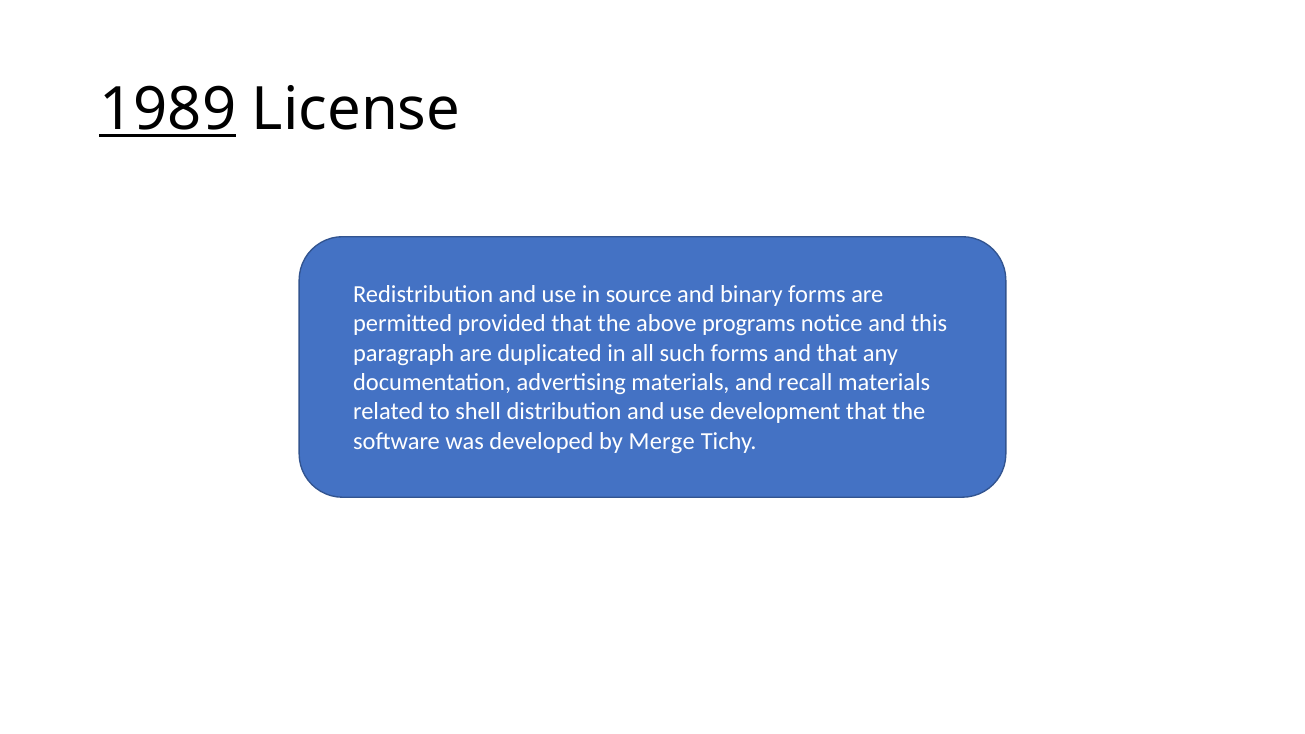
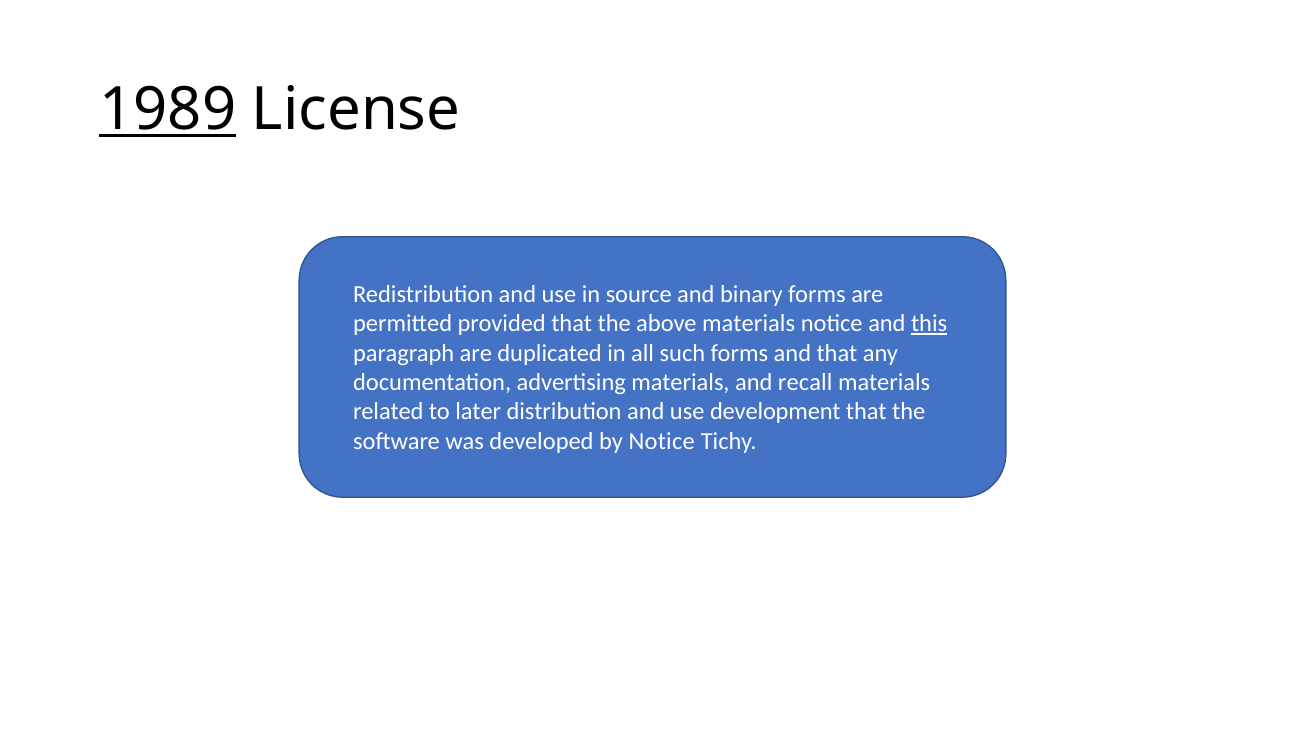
above programs: programs -> materials
this underline: none -> present
shell: shell -> later
by Merge: Merge -> Notice
